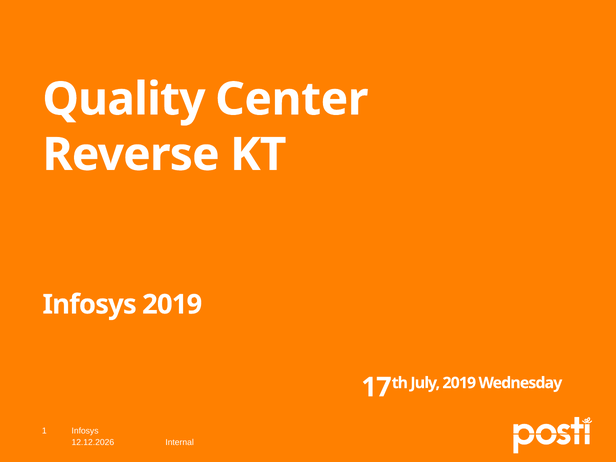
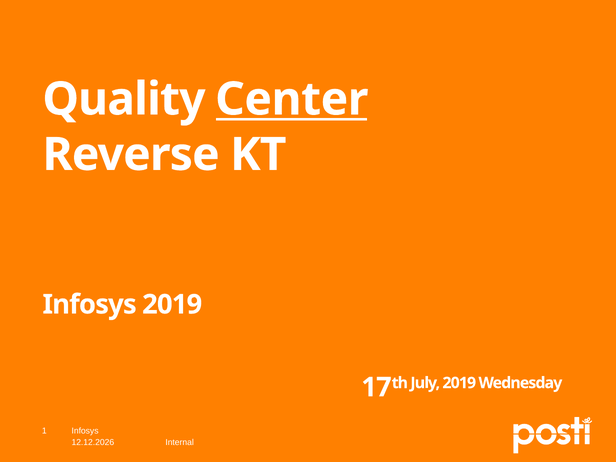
Center underline: none -> present
